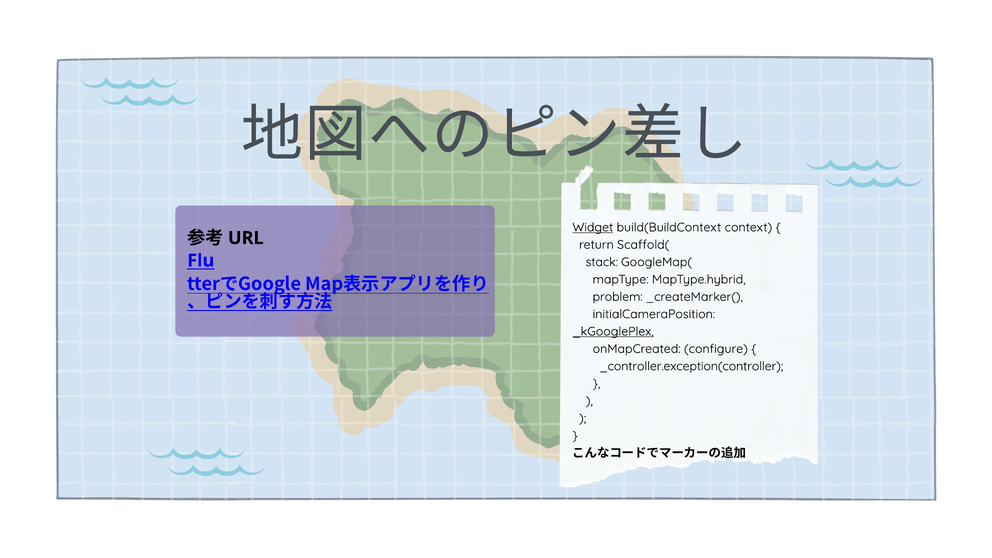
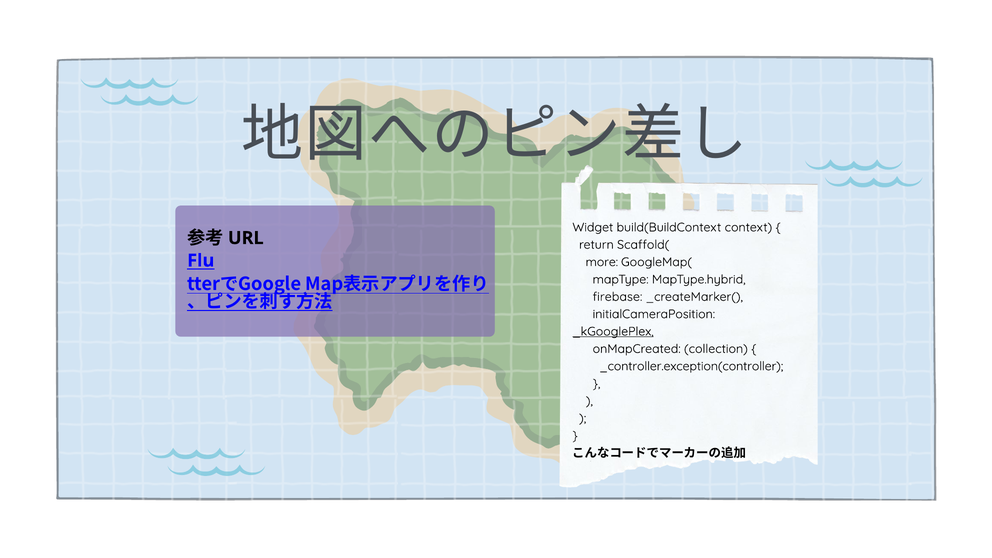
Widget underline: present -> none
stack: stack -> more
problem: problem -> firebase
configure: configure -> collection
